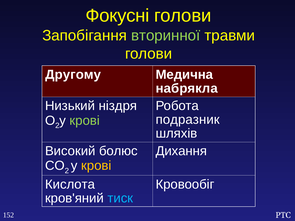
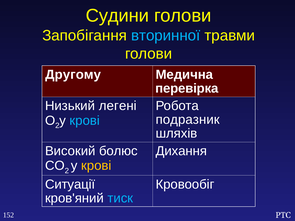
Фокусні: Фокусні -> Судини
вторинної colour: light green -> light blue
набрякла: набрякла -> перевірка
ніздря: ніздря -> легені
крові at (85, 121) colour: light green -> light blue
Кислота: Кислота -> Ситуації
